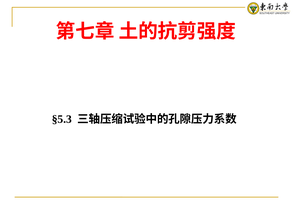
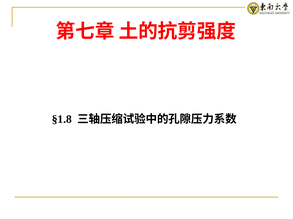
§5.3 at (62, 120): §5.3 -> §1.8
